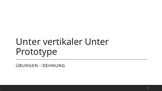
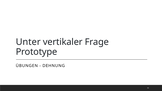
vertikaler Unter: Unter -> Frage
